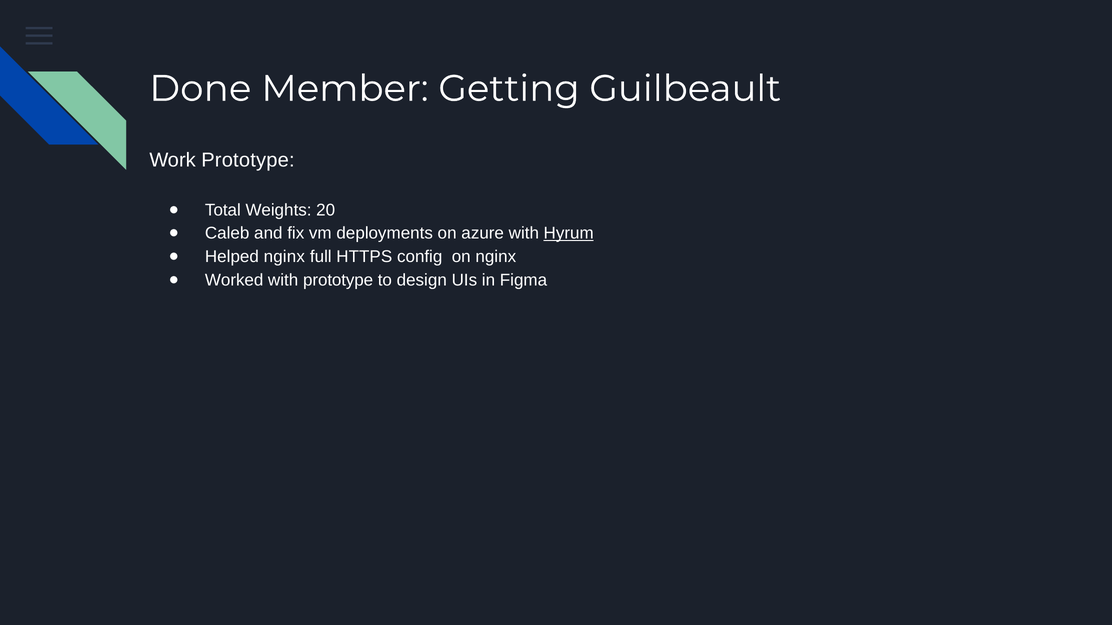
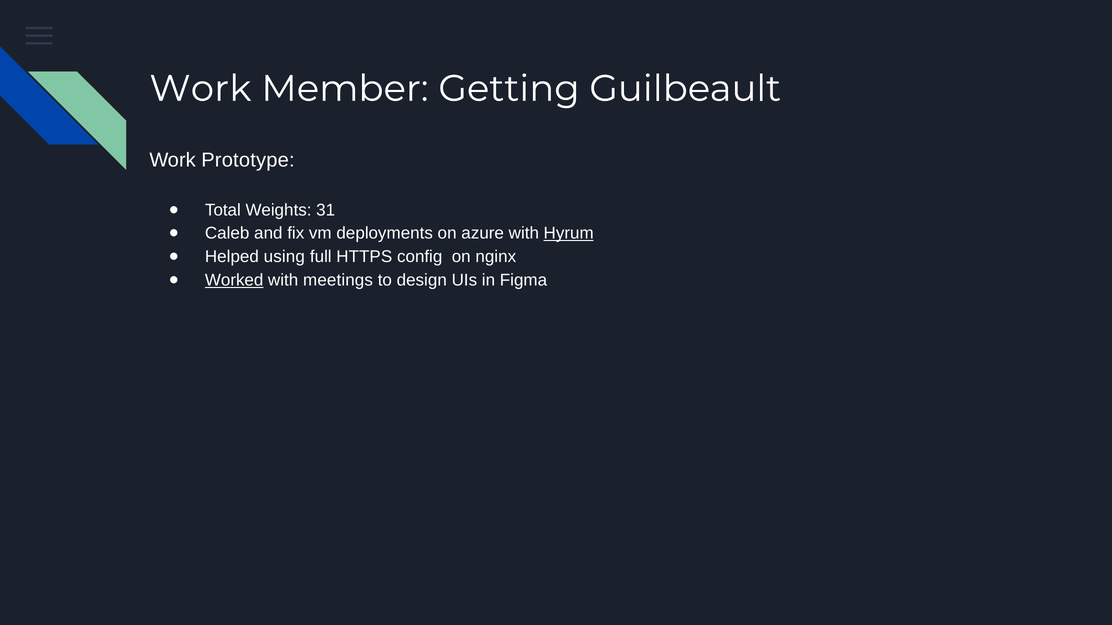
Done at (200, 89): Done -> Work
20: 20 -> 31
Helped nginx: nginx -> using
Worked underline: none -> present
with prototype: prototype -> meetings
